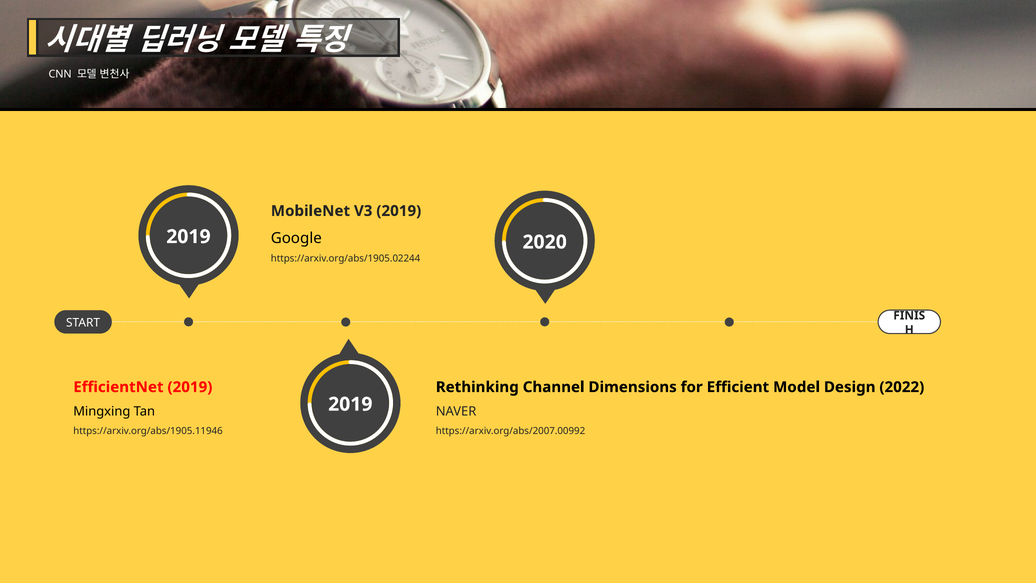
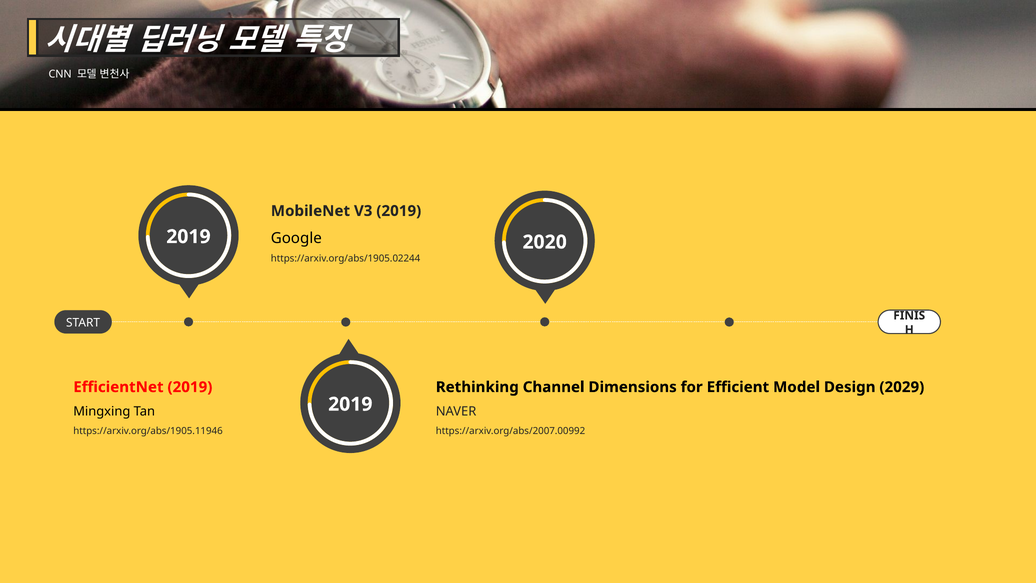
2022: 2022 -> 2029
